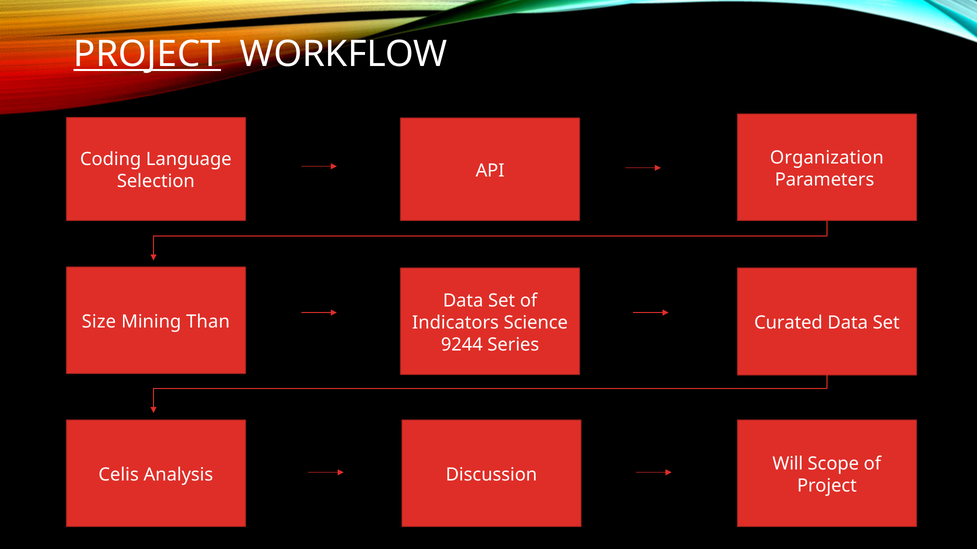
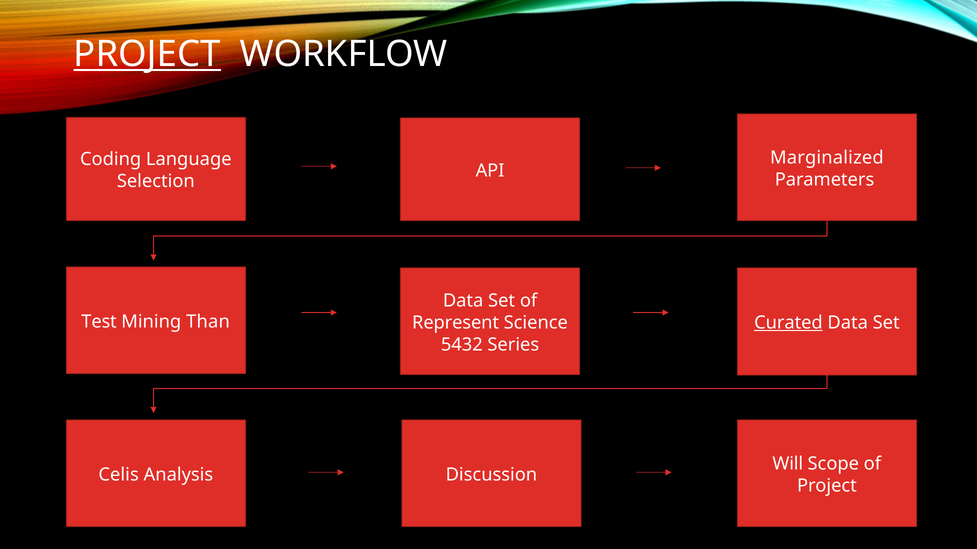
Organization: Organization -> Marginalized
Size: Size -> Test
Indicators: Indicators -> Represent
Curated underline: none -> present
9244: 9244 -> 5432
